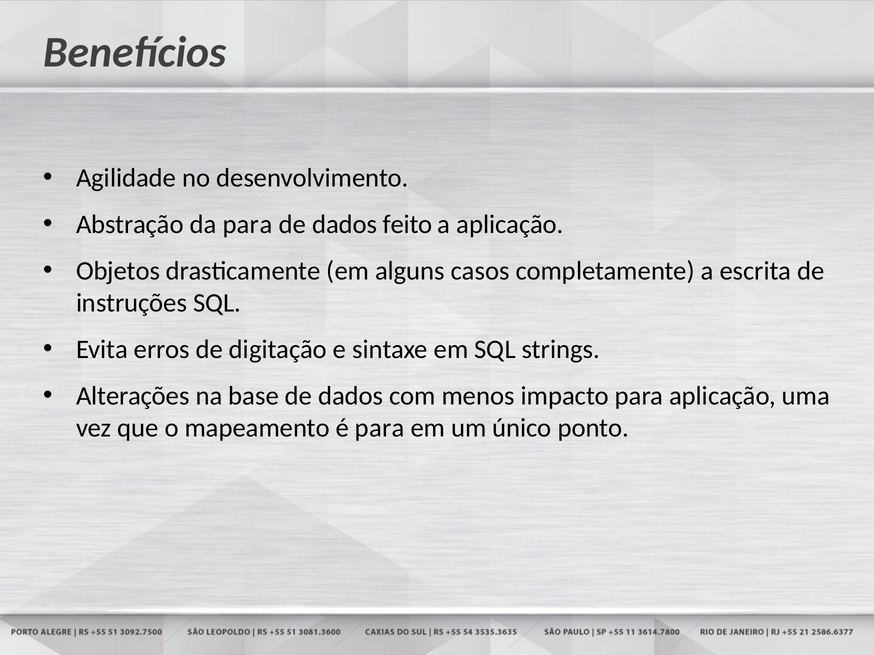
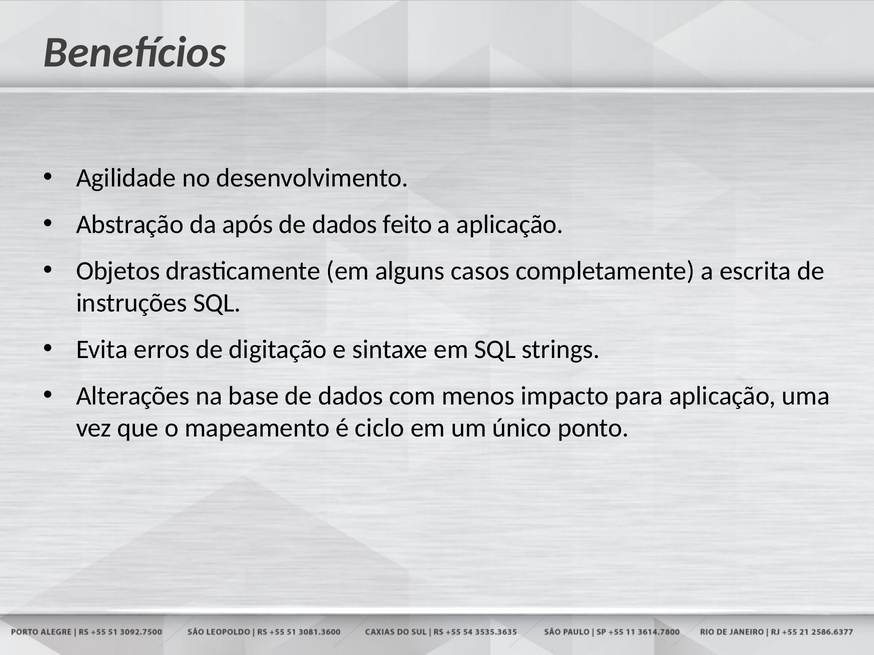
da para: para -> após
é para: para -> ciclo
